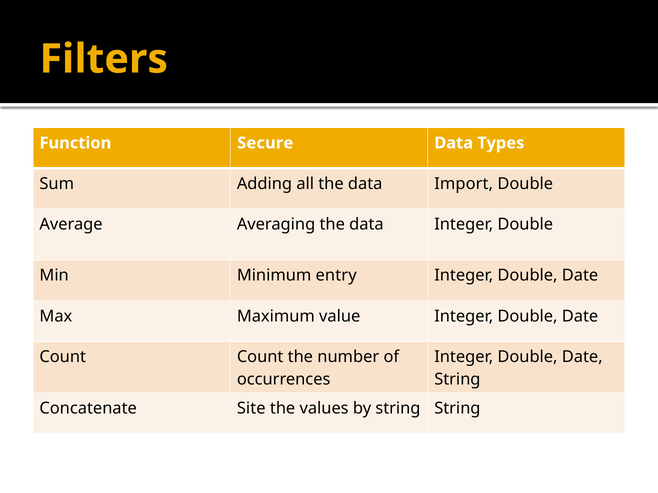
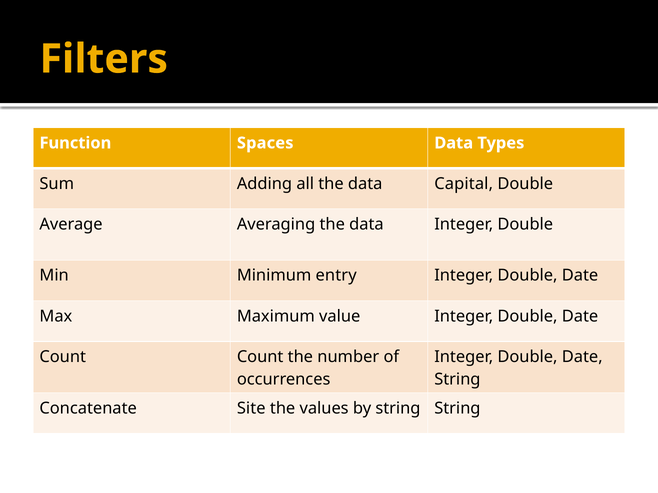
Secure: Secure -> Spaces
Import: Import -> Capital
